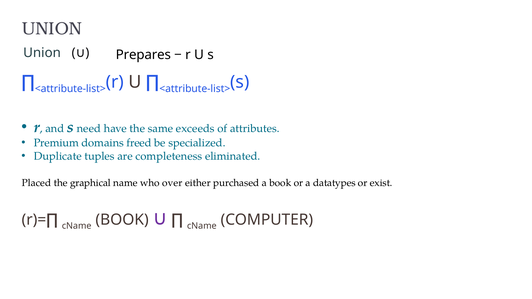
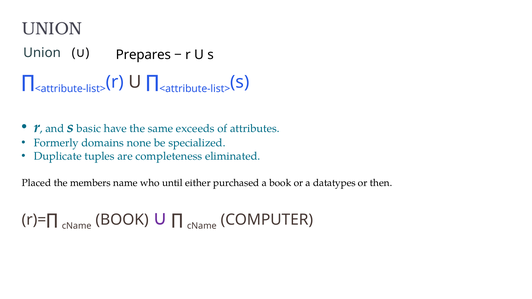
need: need -> basic
Premium: Premium -> Formerly
freed: freed -> none
graphical: graphical -> members
over: over -> until
exist: exist -> then
